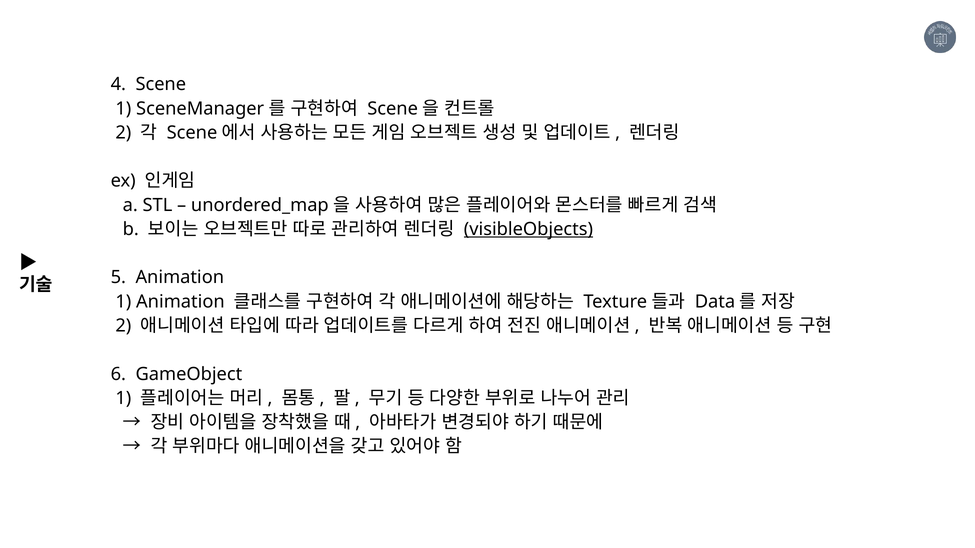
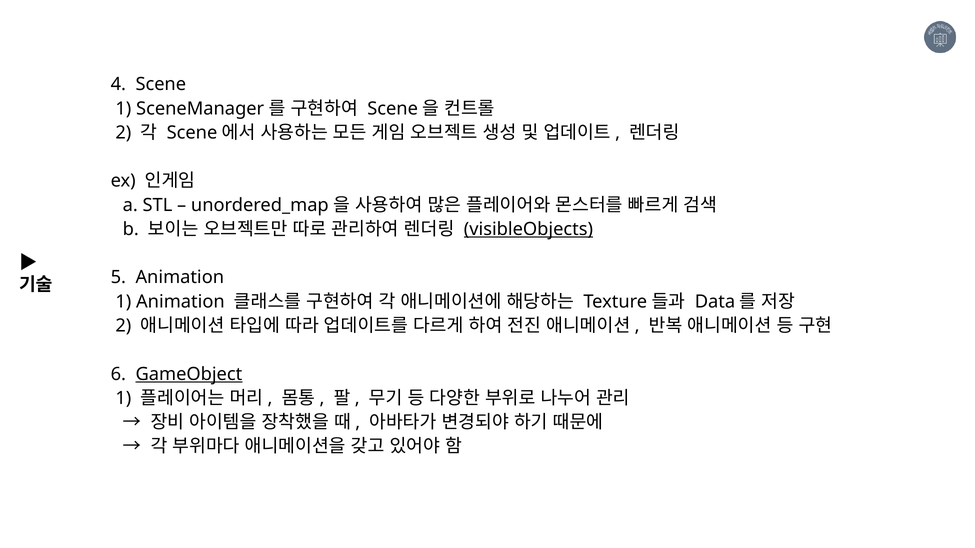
GameObject underline: none -> present
